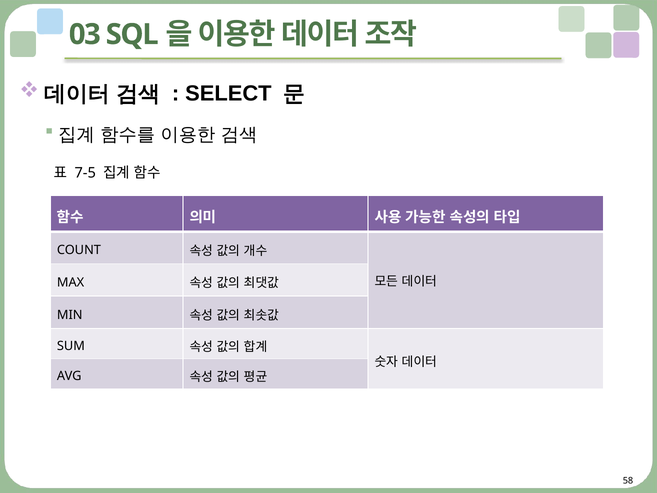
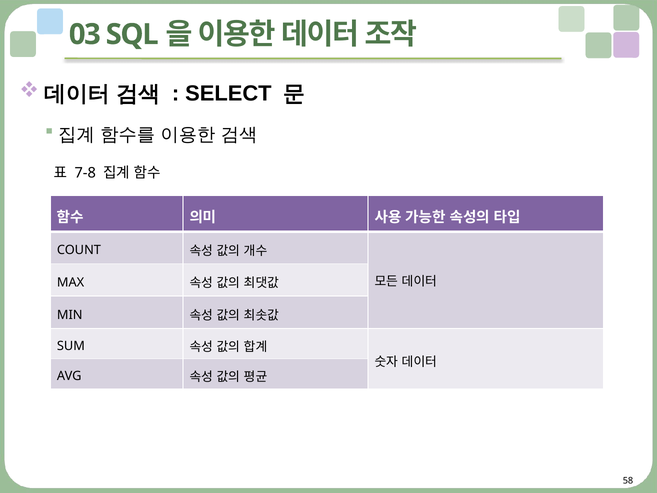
7-5: 7-5 -> 7-8
